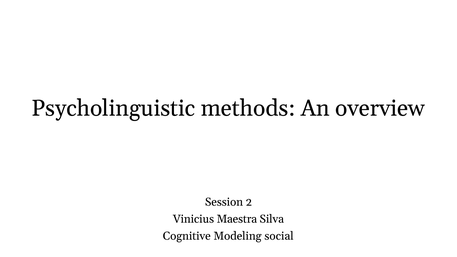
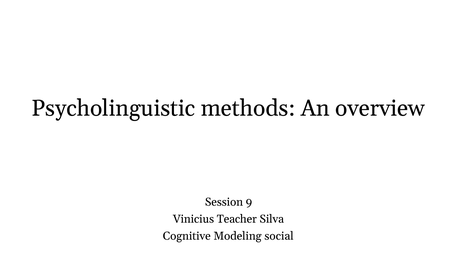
2: 2 -> 9
Maestra: Maestra -> Teacher
